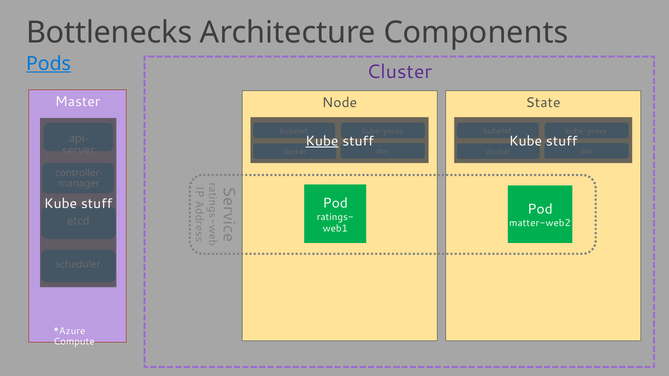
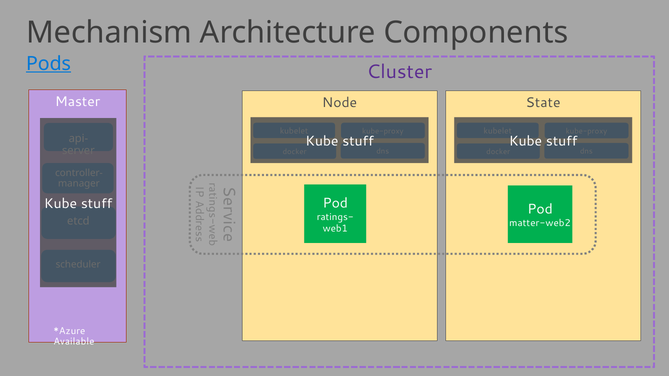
Bottlenecks: Bottlenecks -> Mechanism
Kube at (322, 141) underline: present -> none
Compute: Compute -> Available
